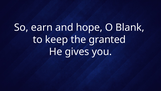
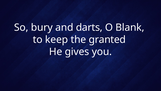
earn: earn -> bury
hope: hope -> darts
